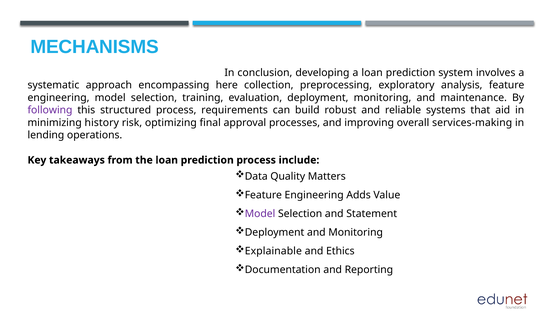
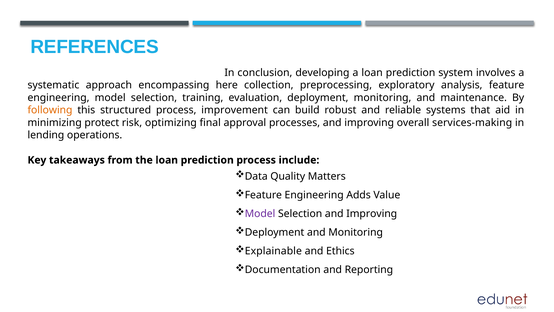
MECHANISMS: MECHANISMS -> REFERENCES
following colour: purple -> orange
requirements: requirements -> improvement
history: history -> protect
Selection and Statement: Statement -> Improving
